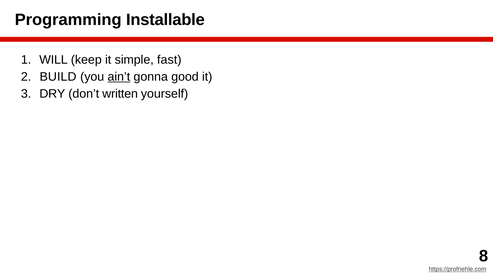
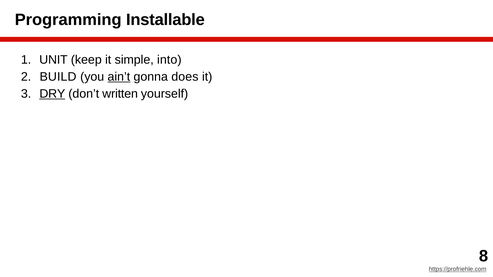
WILL: WILL -> UNIT
fast: fast -> into
good: good -> does
DRY underline: none -> present
